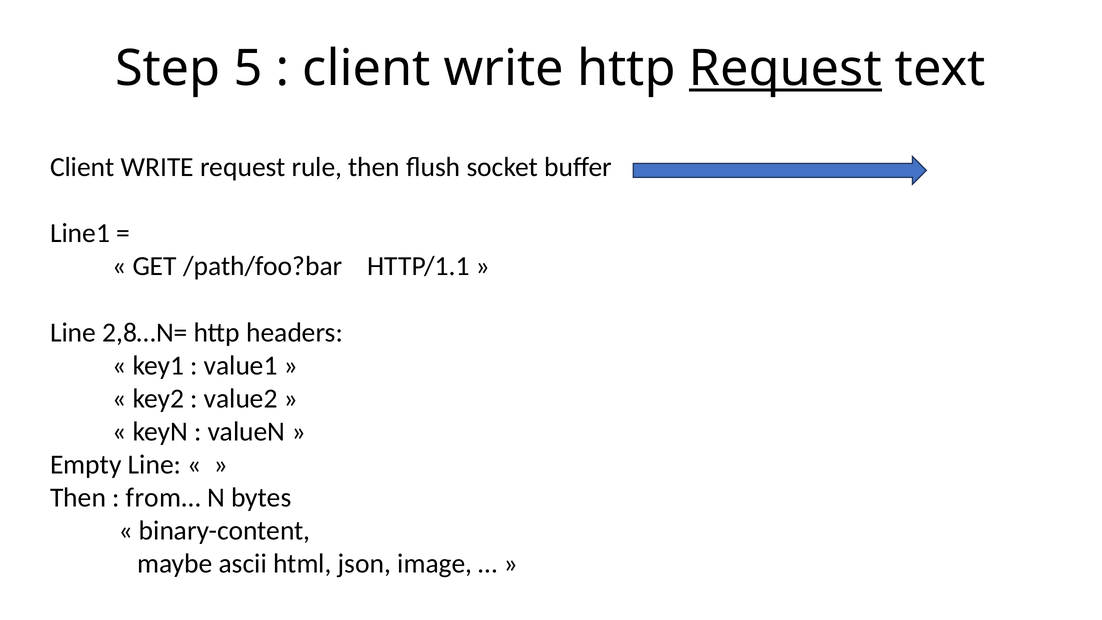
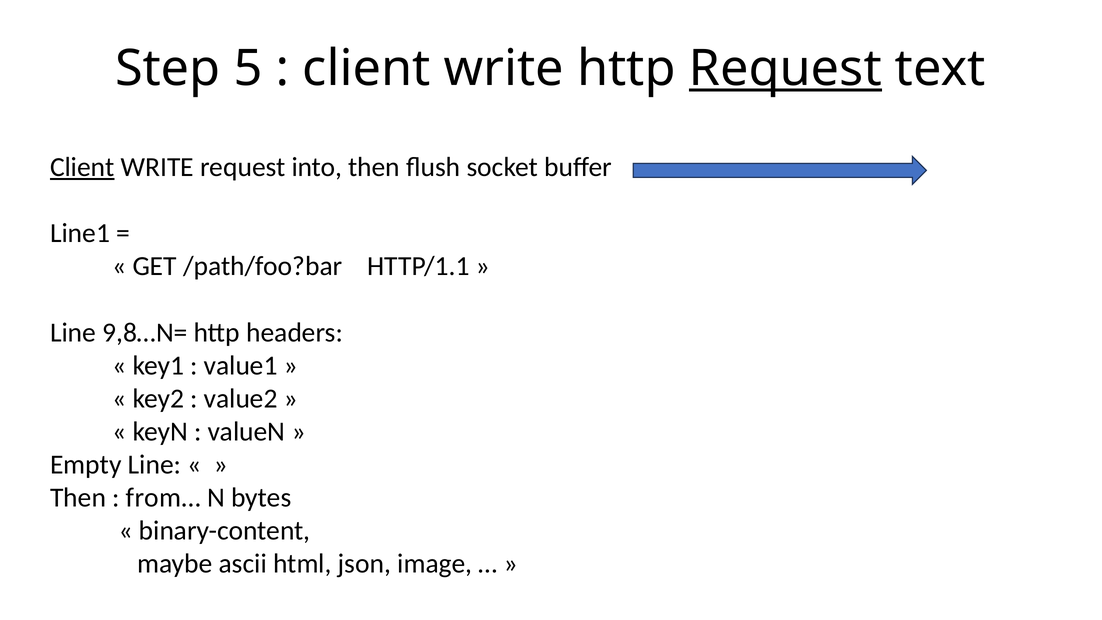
Client at (82, 167) underline: none -> present
rule: rule -> into
2,8…N=: 2,8…N= -> 9,8…N=
